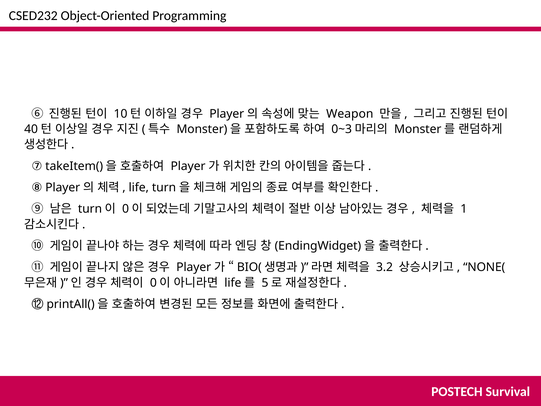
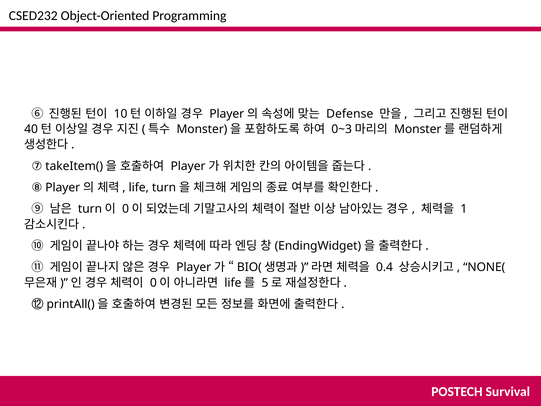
Weapon: Weapon -> Defense
3.2: 3.2 -> 0.4
